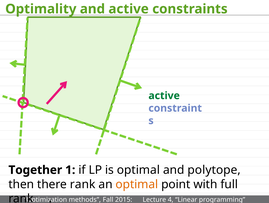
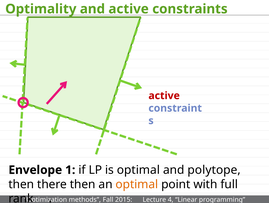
active at (164, 96) colour: green -> red
Together: Together -> Envelope
there rank: rank -> then
